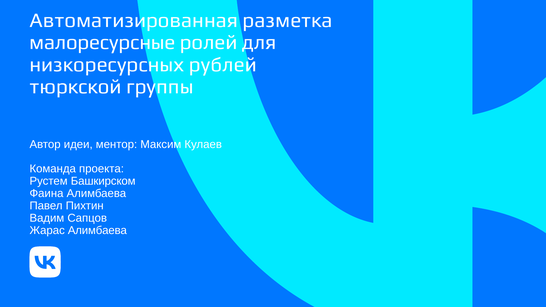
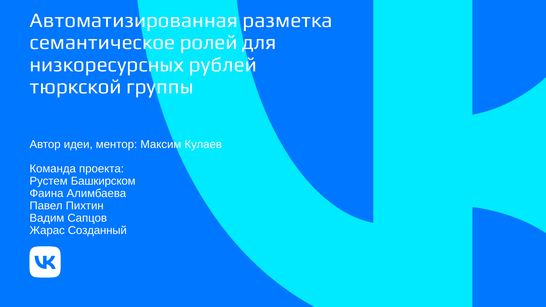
малоресурсные: малоресурсные -> семантическое
Жарас Алимбаева: Алимбаева -> Созданный
